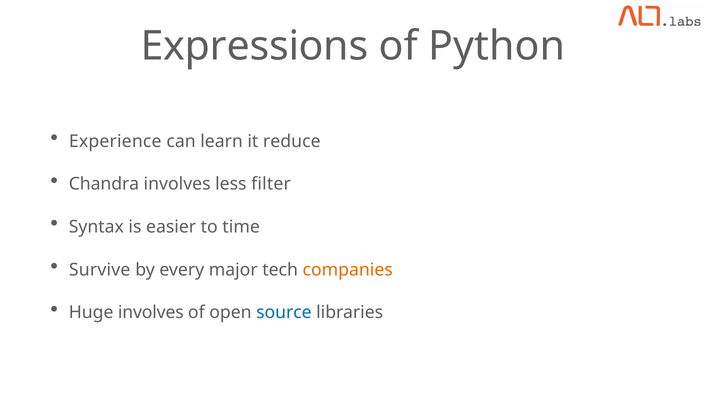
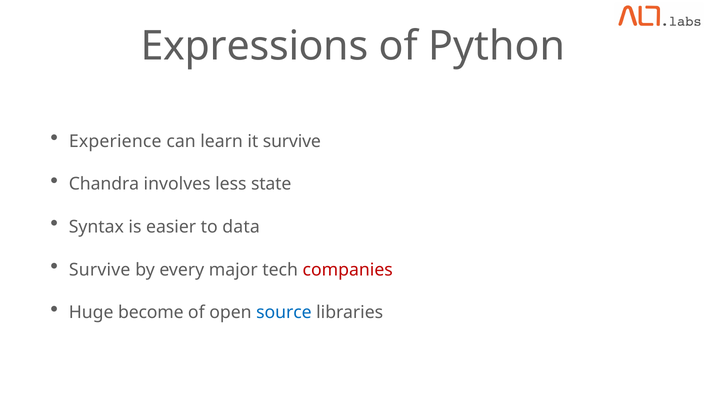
it reduce: reduce -> survive
filter: filter -> state
time: time -> data
companies colour: orange -> red
Huge involves: involves -> become
